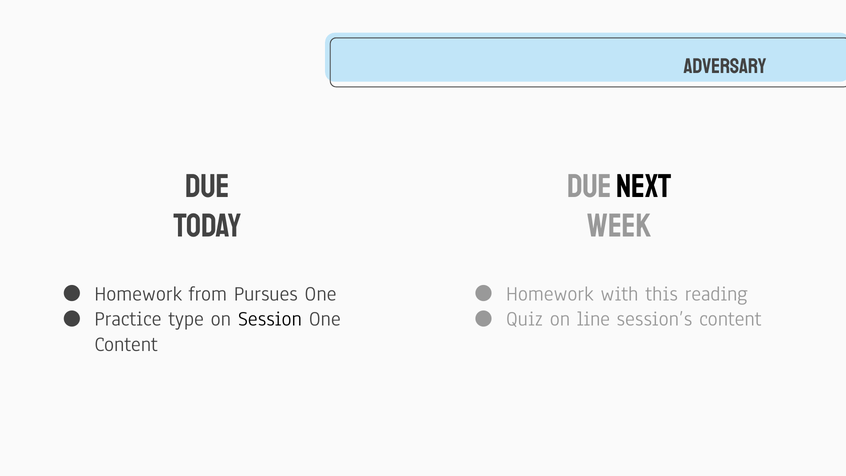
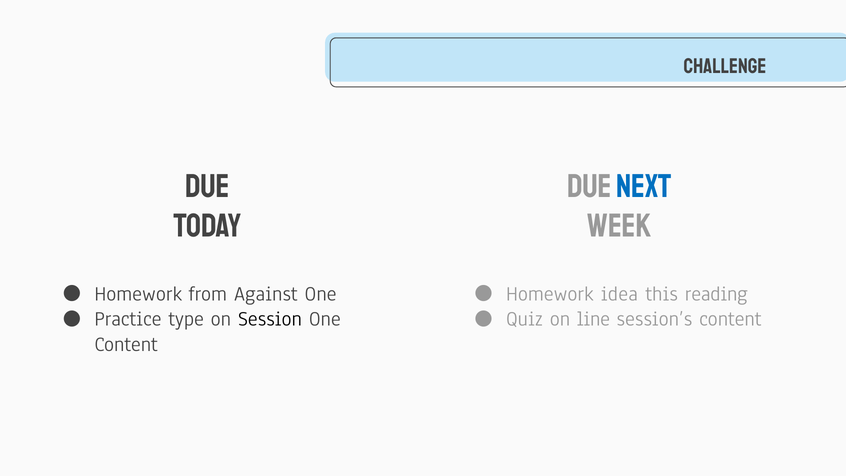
Adversary: Adversary -> Challenge
Next colour: black -> blue
Pursues: Pursues -> Against
with: with -> idea
